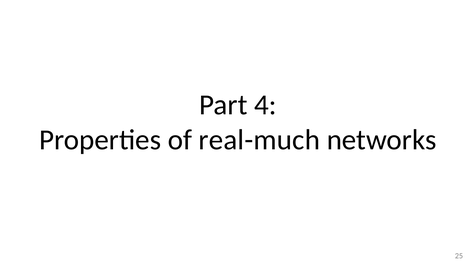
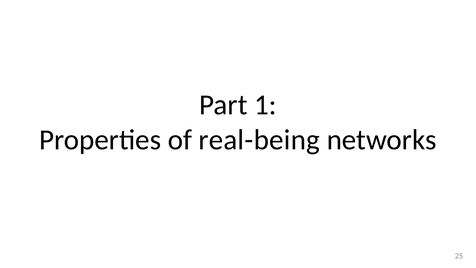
4: 4 -> 1
real-much: real-much -> real-being
